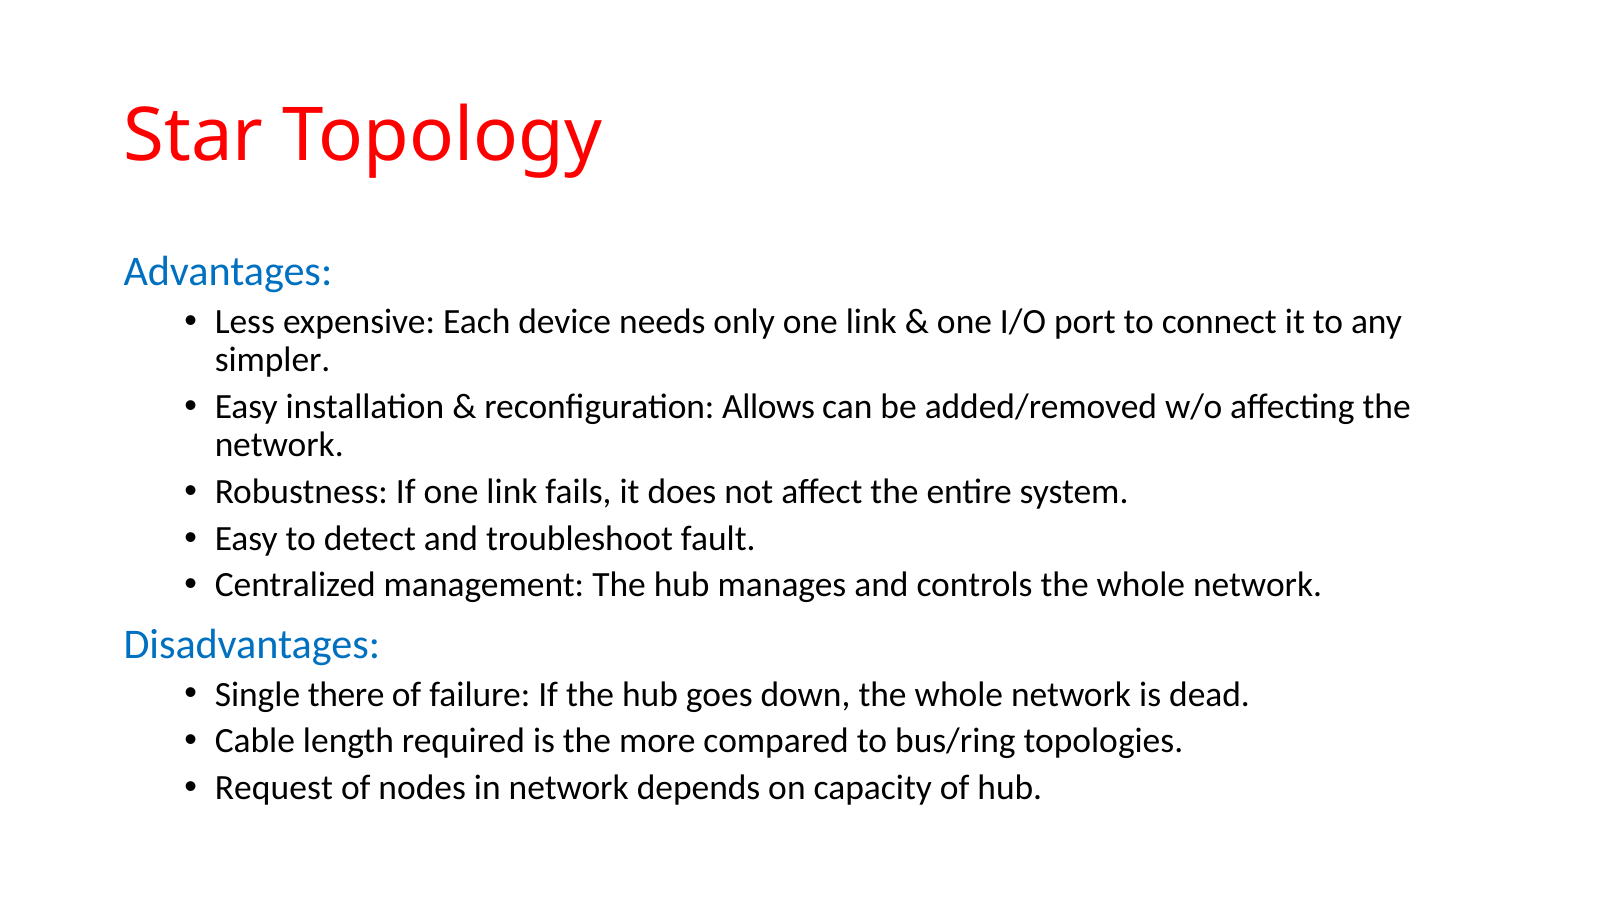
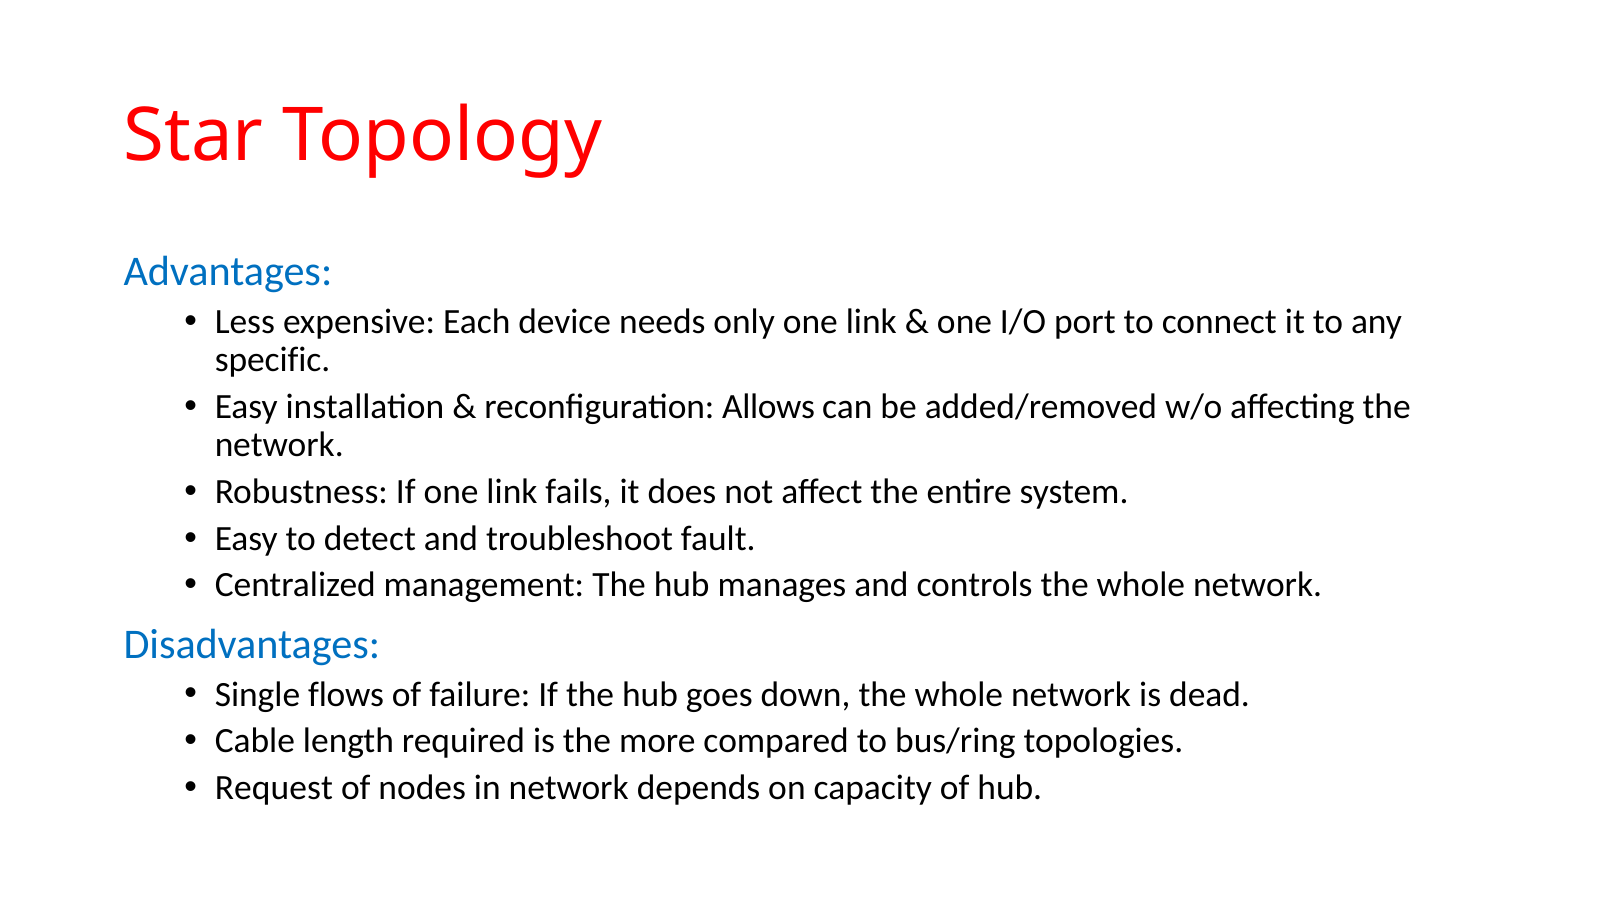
simpler: simpler -> specific
there: there -> flows
